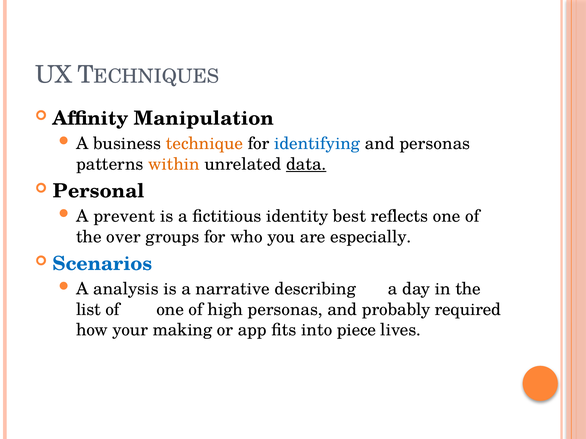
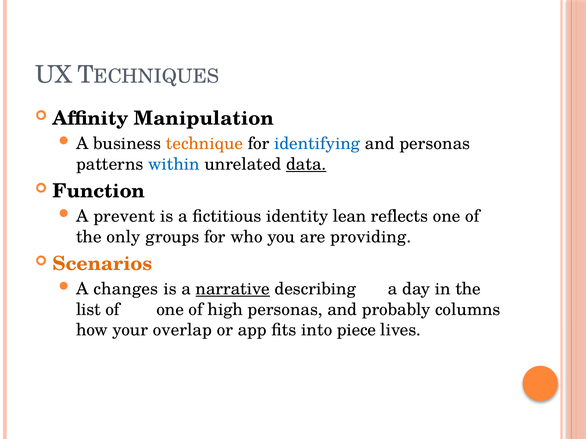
within colour: orange -> blue
Personal: Personal -> Function
best: best -> lean
over: over -> only
especially: especially -> providing
Scenarios colour: blue -> orange
analysis: analysis -> changes
narrative underline: none -> present
required: required -> columns
making: making -> overlap
